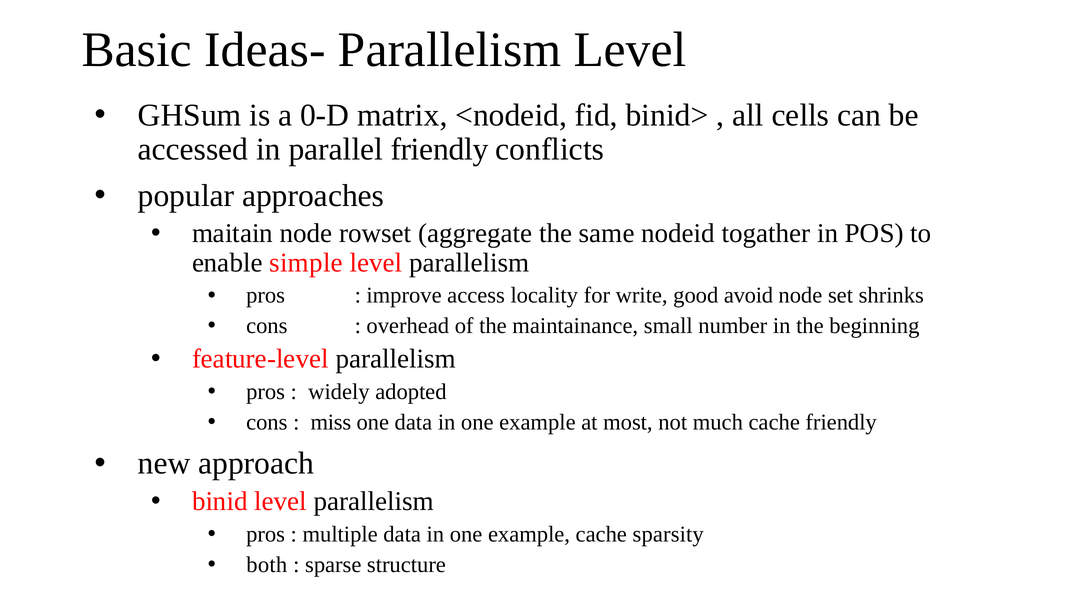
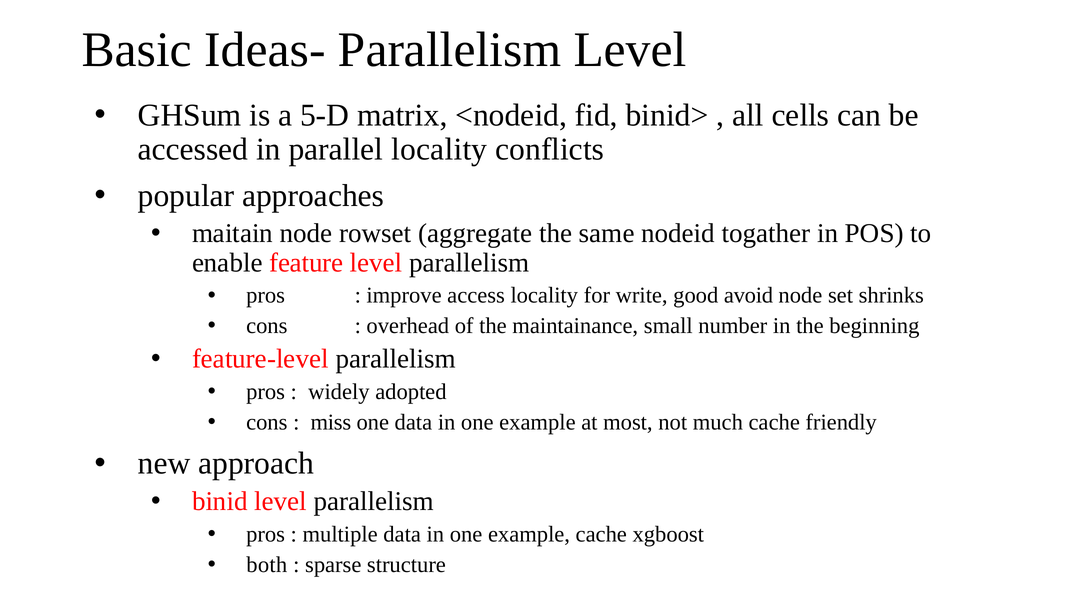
0-D: 0-D -> 5-D
parallel friendly: friendly -> locality
simple: simple -> feature
sparsity: sparsity -> xgboost
